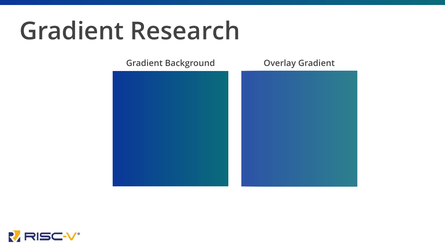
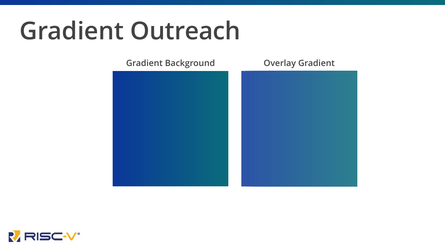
Research: Research -> Outreach
